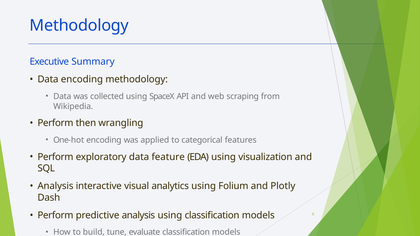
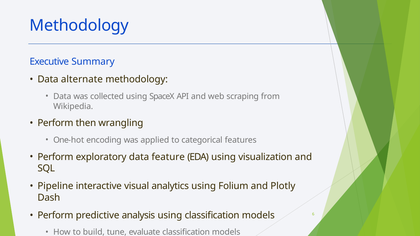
Data encoding: encoding -> alternate
Analysis at (55, 186): Analysis -> Pipeline
